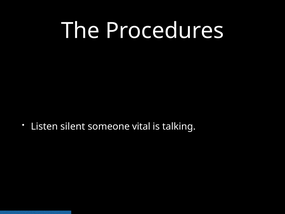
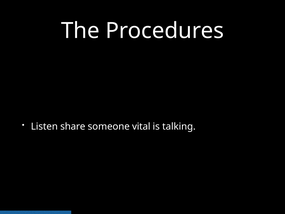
silent: silent -> share
